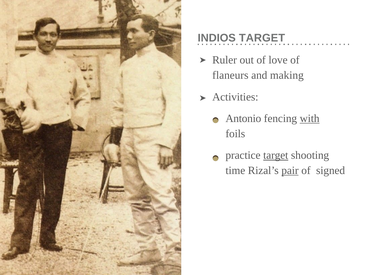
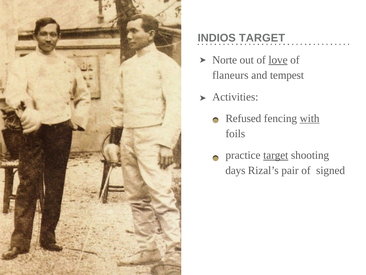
Ruler: Ruler -> Norte
love underline: none -> present
making: making -> tempest
Antonio: Antonio -> Refused
time: time -> days
pair underline: present -> none
